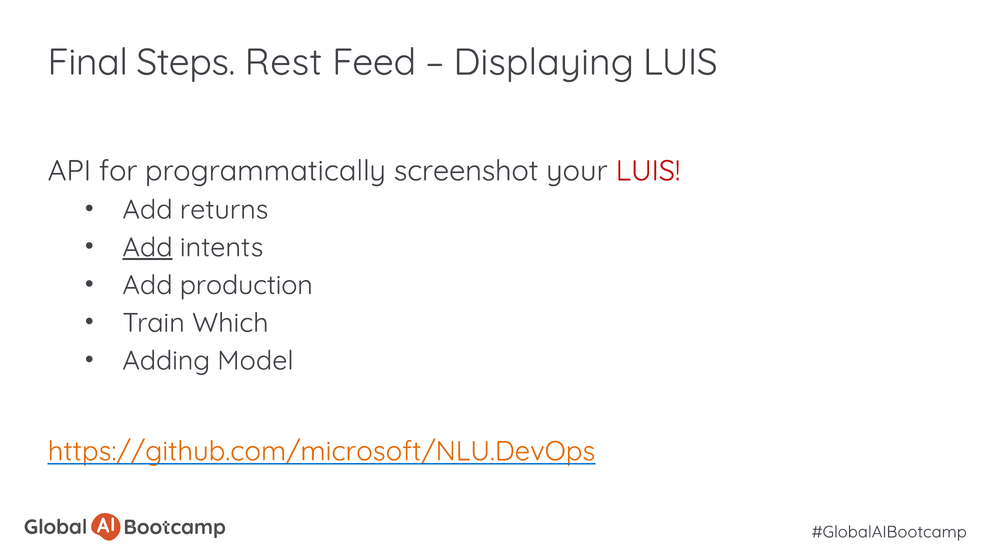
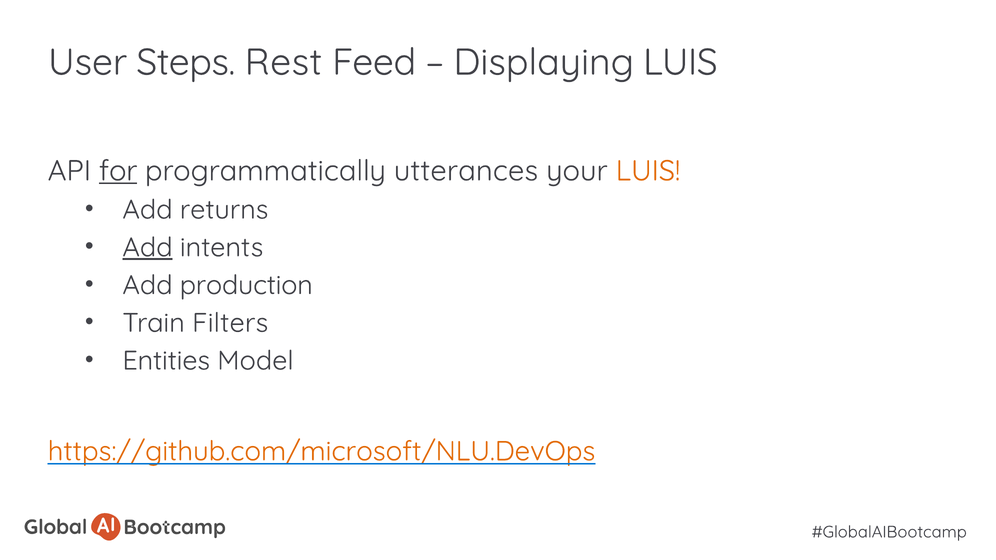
Final: Final -> User
for underline: none -> present
screenshot: screenshot -> utterances
LUIS at (648, 171) colour: red -> orange
Which: Which -> Filters
Adding: Adding -> Entities
